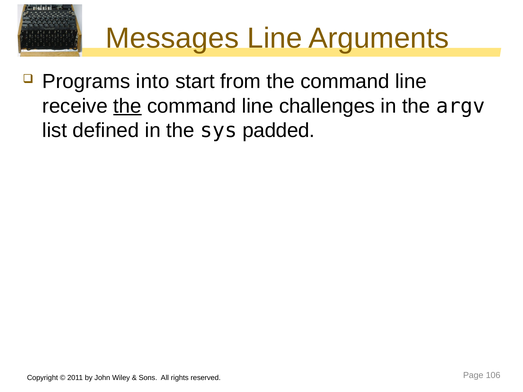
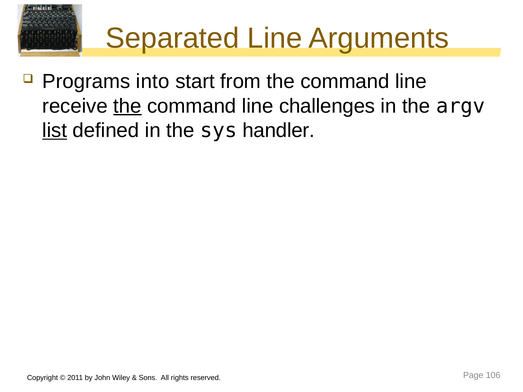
Messages: Messages -> Separated
list underline: none -> present
padded: padded -> handler
